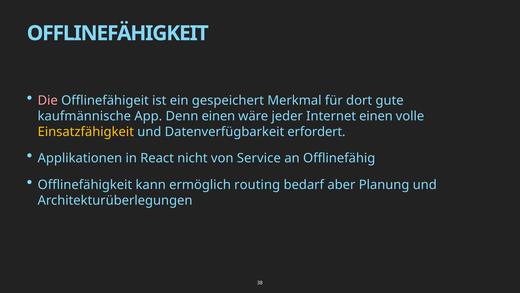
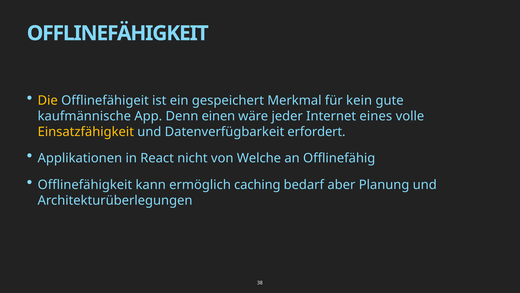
Die colour: pink -> yellow
dort: dort -> kein
Internet einen: einen -> eines
Service: Service -> Welche
routing: routing -> caching
